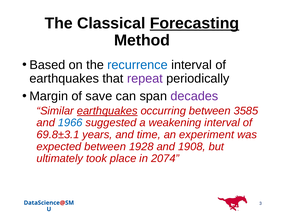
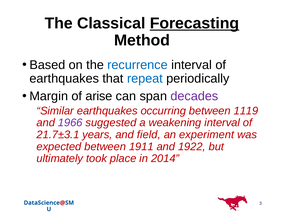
repeat colour: purple -> blue
save: save -> arise
earthquakes at (107, 111) underline: present -> none
3585: 3585 -> 1119
1966 colour: blue -> purple
69.8±3.1: 69.8±3.1 -> 21.7±3.1
time: time -> field
1928: 1928 -> 1911
1908: 1908 -> 1922
2074: 2074 -> 2014
